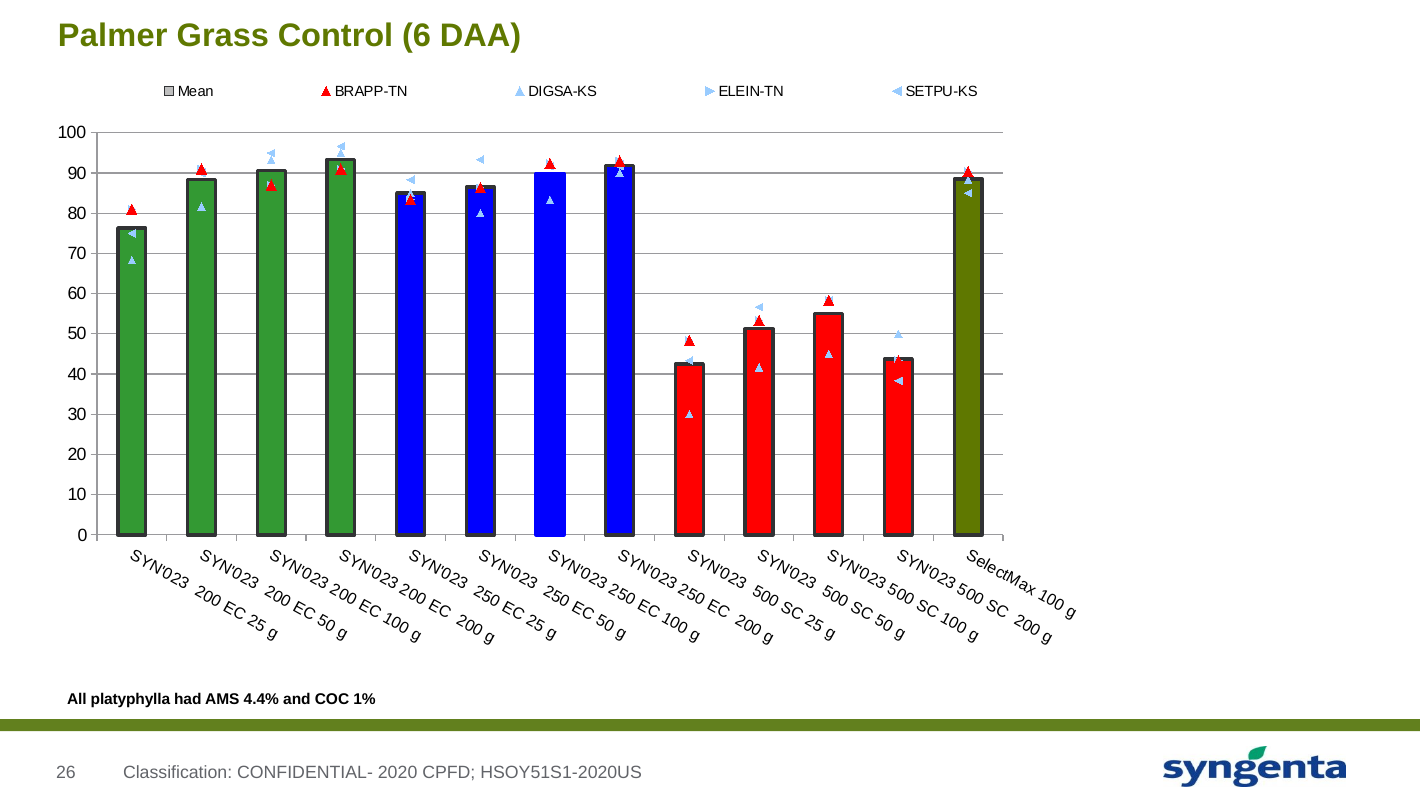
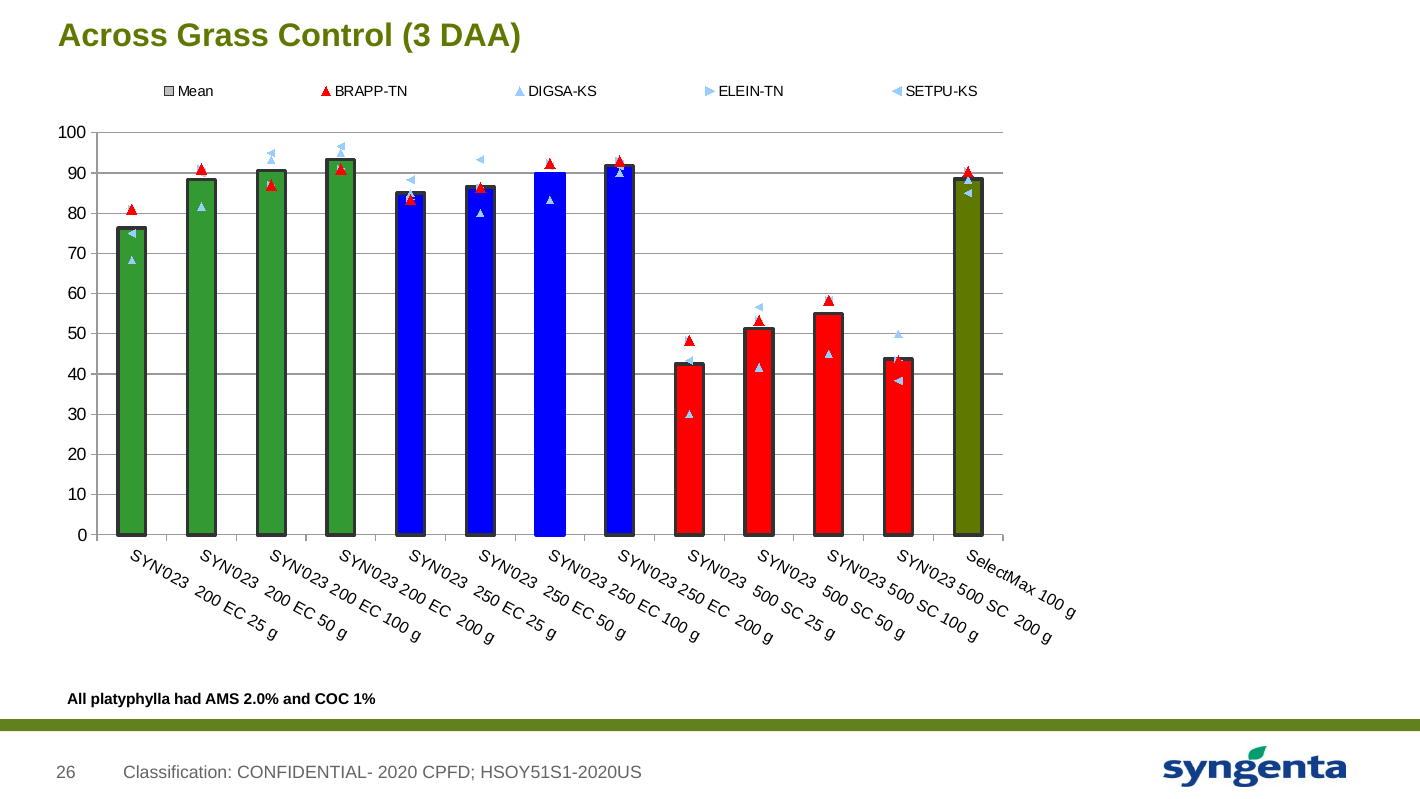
Palmer: Palmer -> Across
Control 6: 6 -> 3
4.4%: 4.4% -> 2.0%
